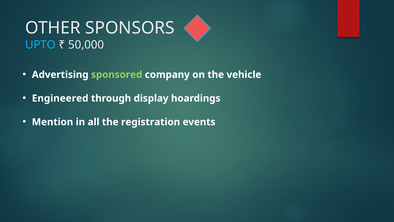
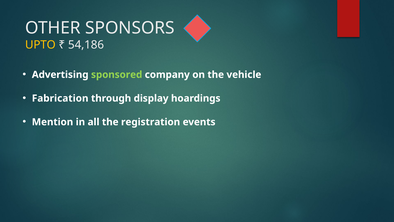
UPTO colour: light blue -> yellow
50,000: 50,000 -> 54,186
Engineered: Engineered -> Fabrication
